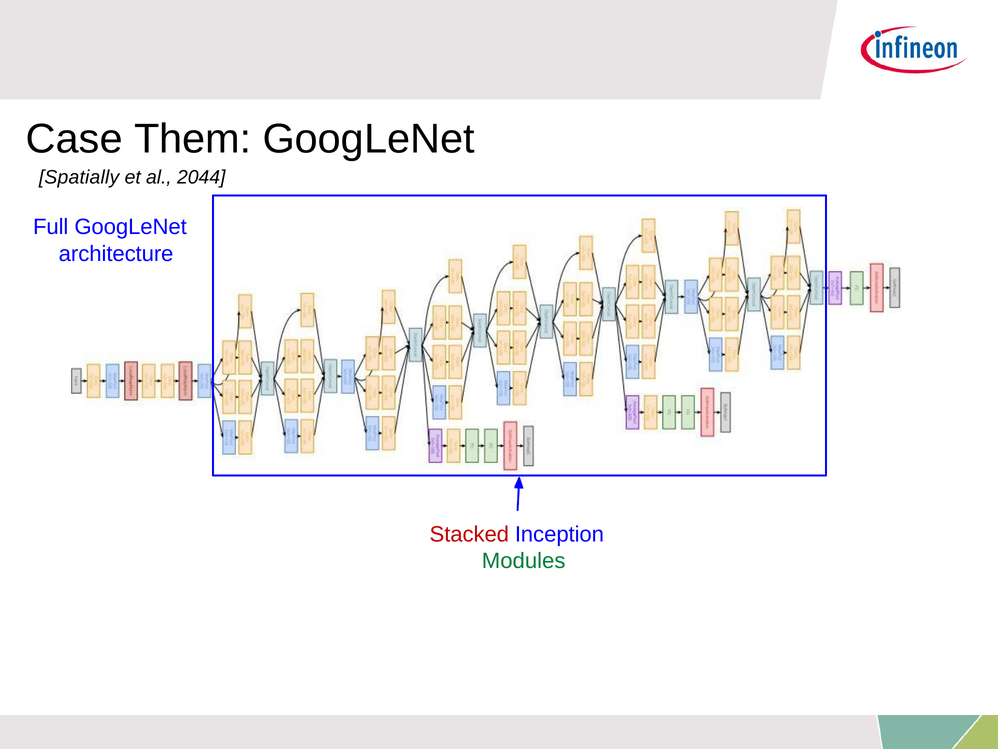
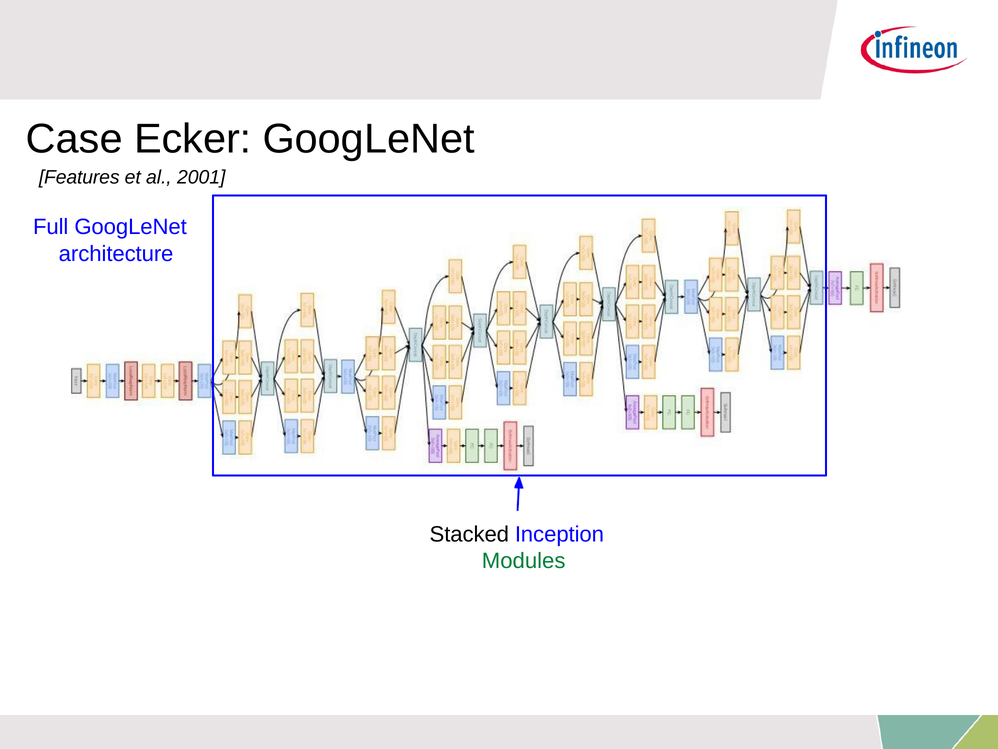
Them: Them -> Ecker
Spatially: Spatially -> Features
2044: 2044 -> 2001
Stacked colour: red -> black
